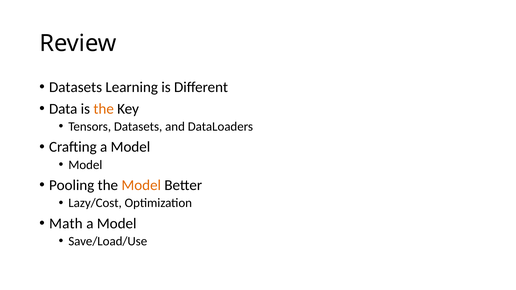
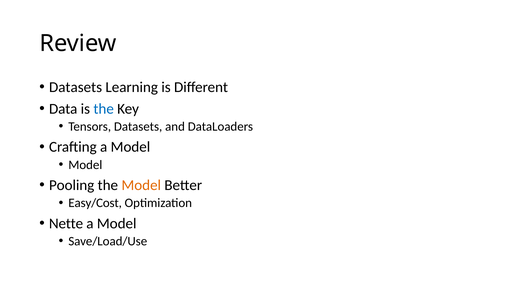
the at (104, 109) colour: orange -> blue
Lazy/Cost: Lazy/Cost -> Easy/Cost
Math: Math -> Nette
